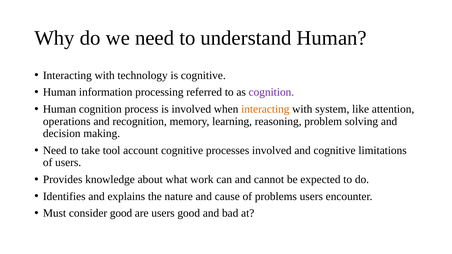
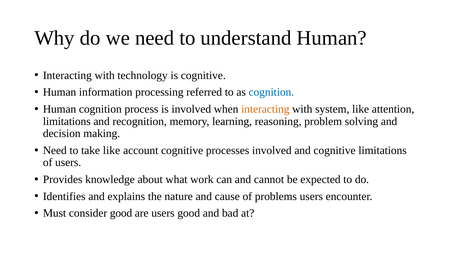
cognition at (271, 92) colour: purple -> blue
operations at (67, 121): operations -> limitations
take tool: tool -> like
